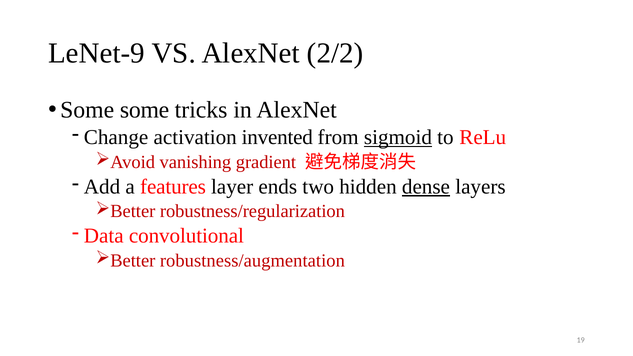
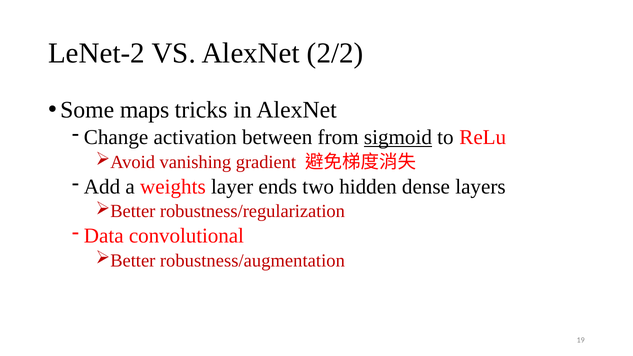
LeNet-9: LeNet-9 -> LeNet-2
Some some: some -> maps
invented: invented -> between
features: features -> weights
dense underline: present -> none
